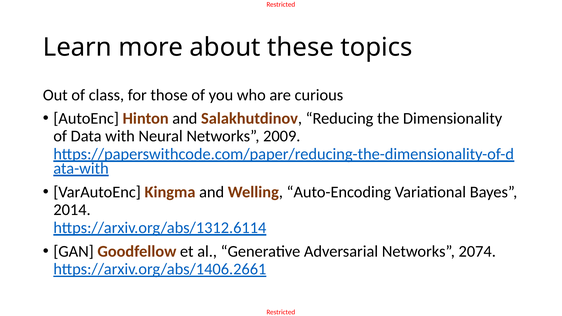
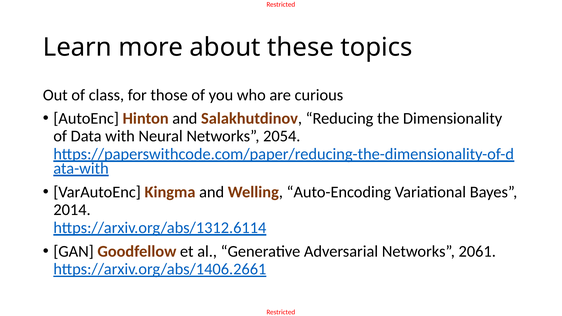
2009: 2009 -> 2054
2074: 2074 -> 2061
